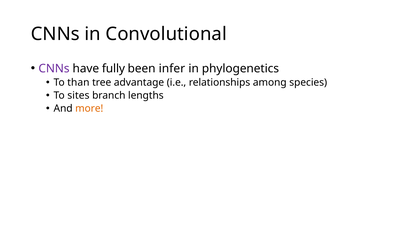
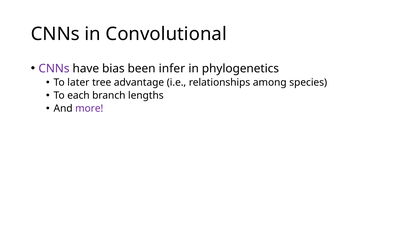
fully: fully -> bias
than: than -> later
sites: sites -> each
more colour: orange -> purple
